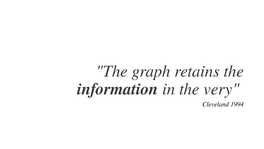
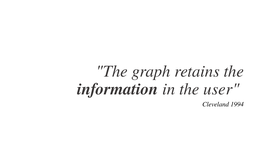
very: very -> user
